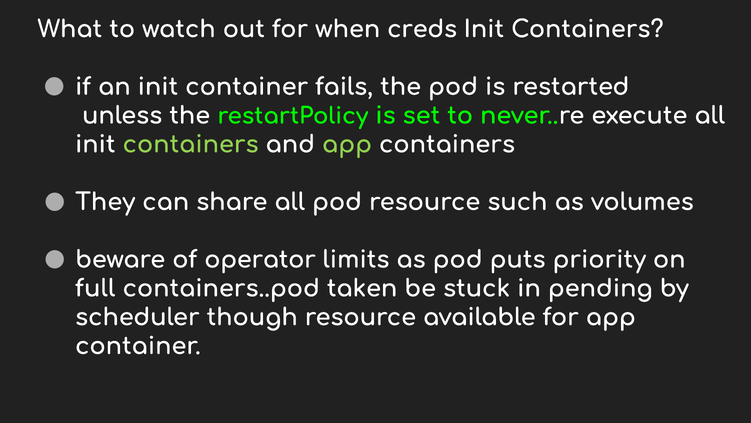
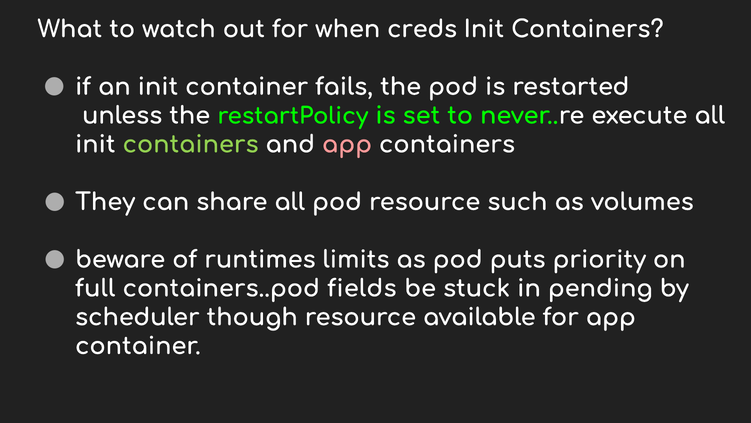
app at (347, 144) colour: light green -> pink
operator: operator -> runtimes
taken: taken -> fields
